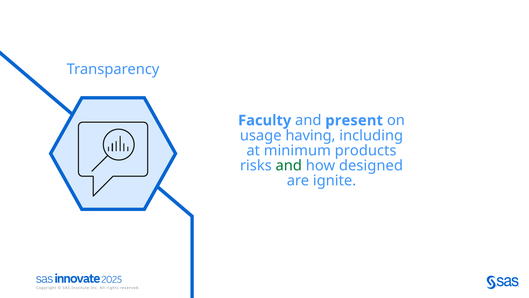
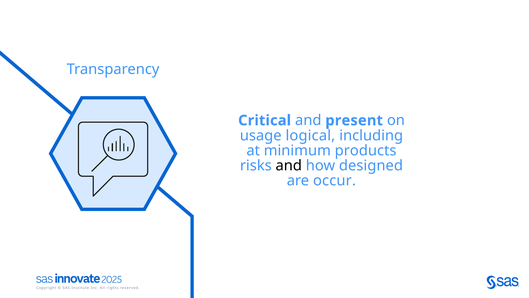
Faculty: Faculty -> Critical
having: having -> logical
and at (289, 165) colour: green -> black
ignite: ignite -> occur
